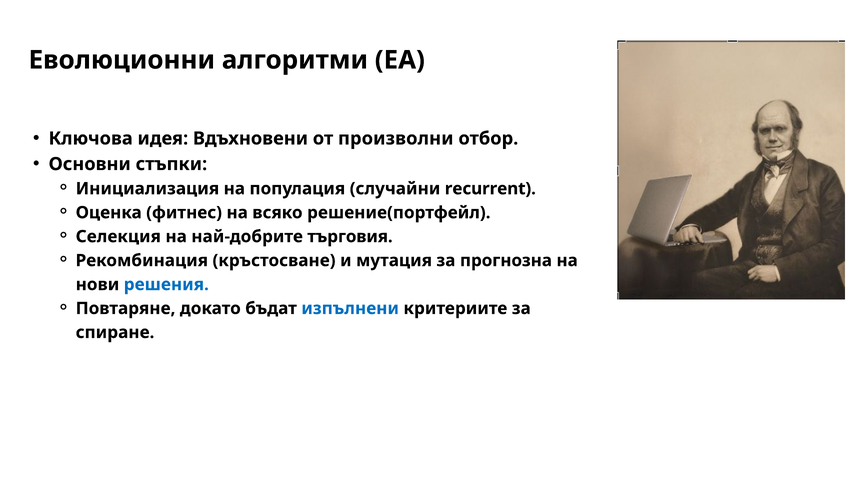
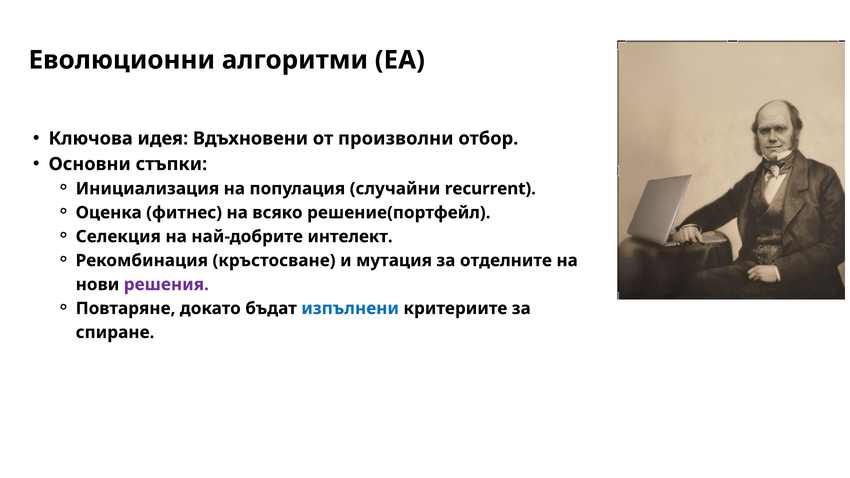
търговия: търговия -> интелект
прогнозна: прогнозна -> отделните
решения colour: blue -> purple
